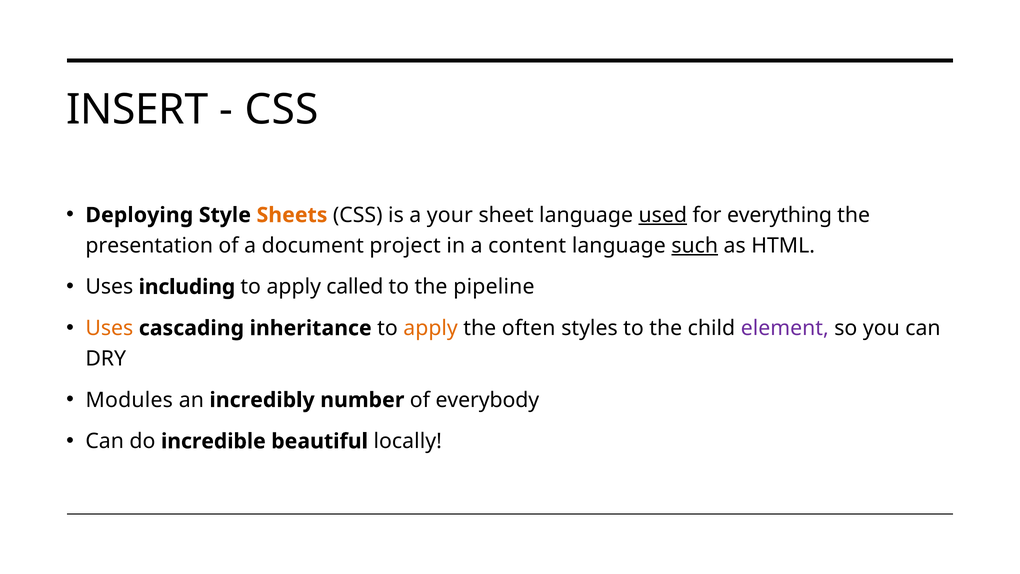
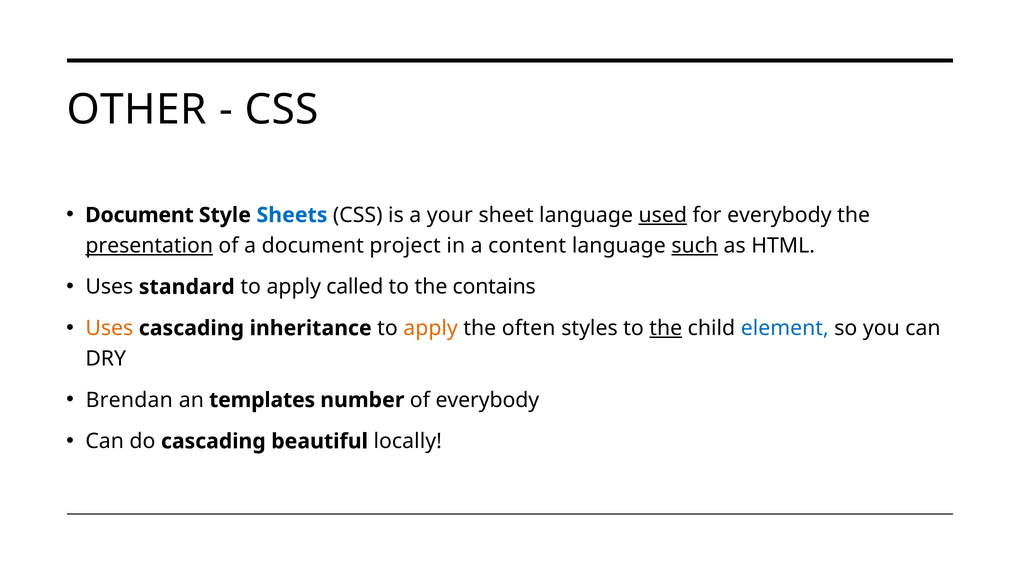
INSERT: INSERT -> OTHER
Deploying at (139, 215): Deploying -> Document
Sheets colour: orange -> blue
for everything: everything -> everybody
presentation underline: none -> present
including: including -> standard
pipeline: pipeline -> contains
the at (666, 328) underline: none -> present
element colour: purple -> blue
Modules: Modules -> Brendan
incredibly: incredibly -> templates
do incredible: incredible -> cascading
